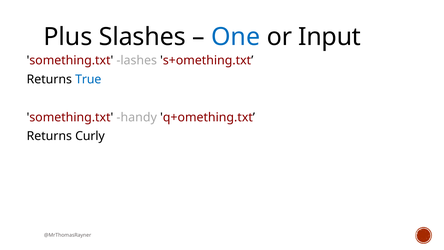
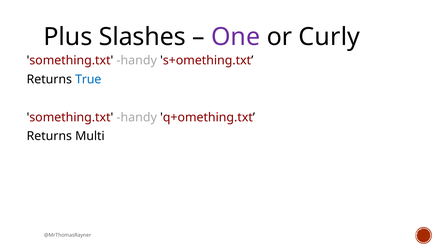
One colour: blue -> purple
Input: Input -> Curly
lashes at (137, 60): lashes -> handy
Curly: Curly -> Multi
